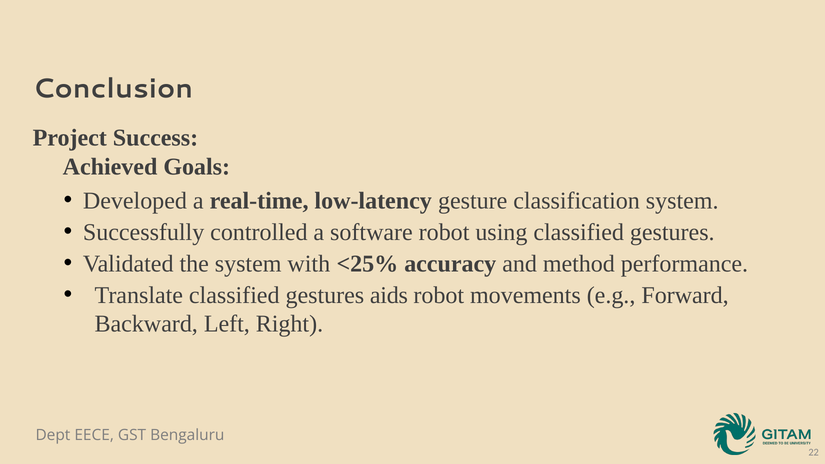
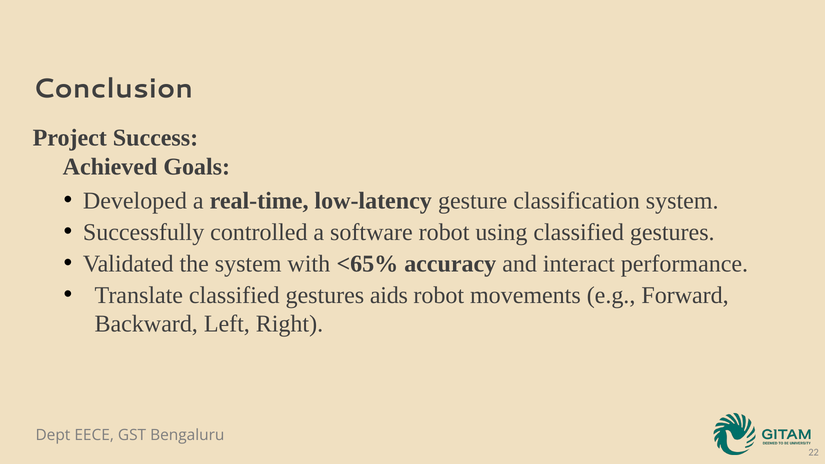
<25%: <25% -> <65%
method: method -> interact
